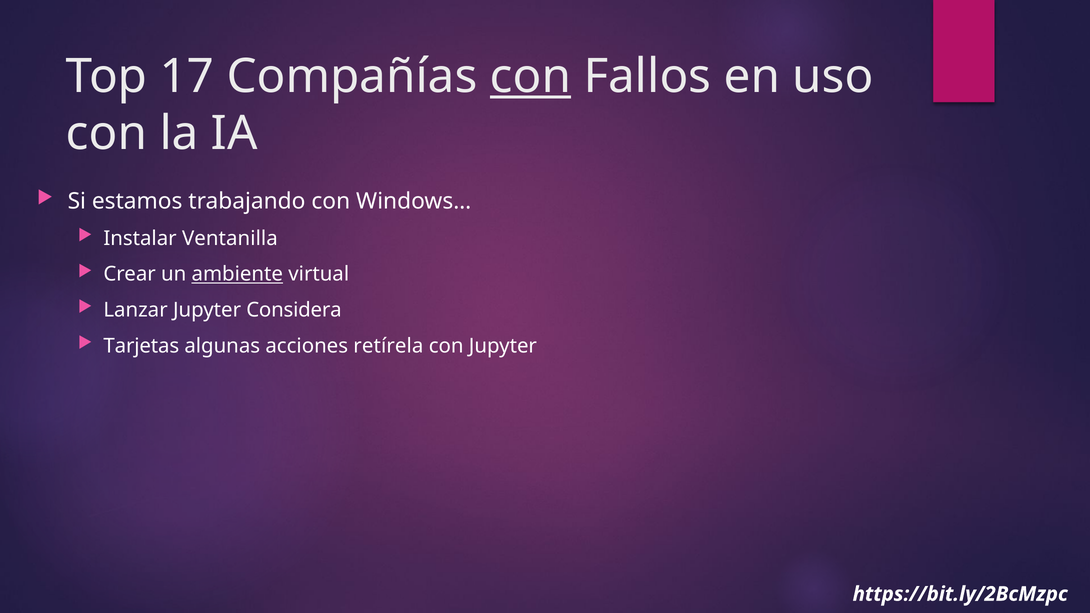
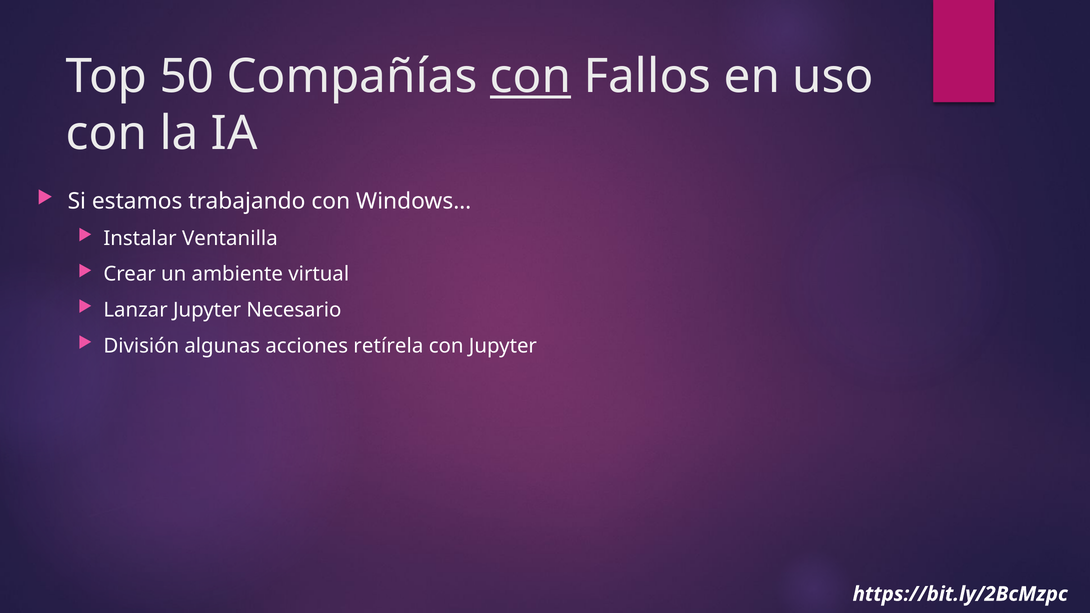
17: 17 -> 50
ambiente underline: present -> none
Considera: Considera -> Necesario
Tarjetas: Tarjetas -> División
